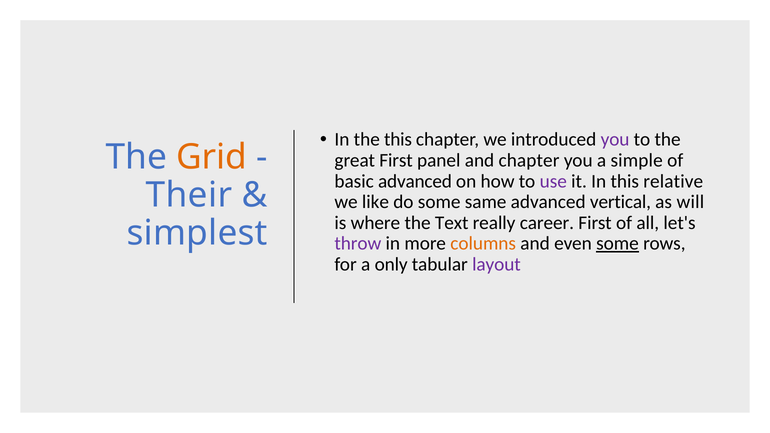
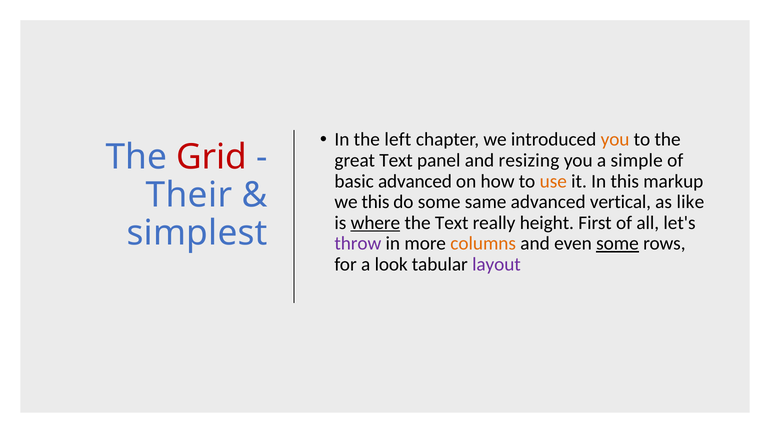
the this: this -> left
you at (615, 140) colour: purple -> orange
Grid colour: orange -> red
great First: First -> Text
and chapter: chapter -> resizing
use colour: purple -> orange
relative: relative -> markup
we like: like -> this
will: will -> like
where underline: none -> present
career: career -> height
only: only -> look
